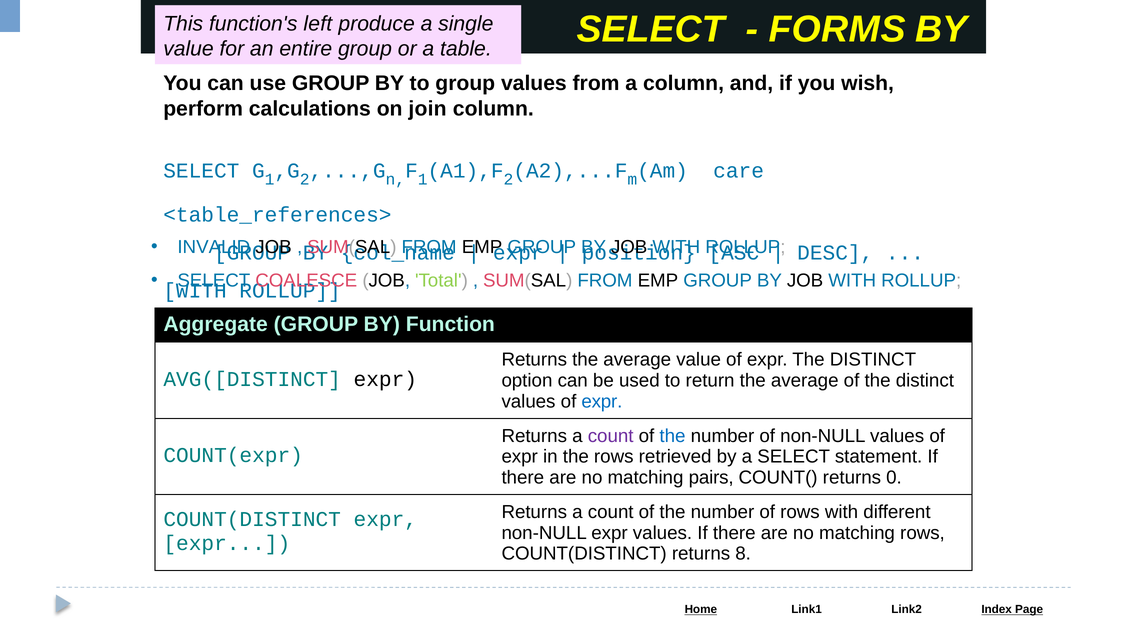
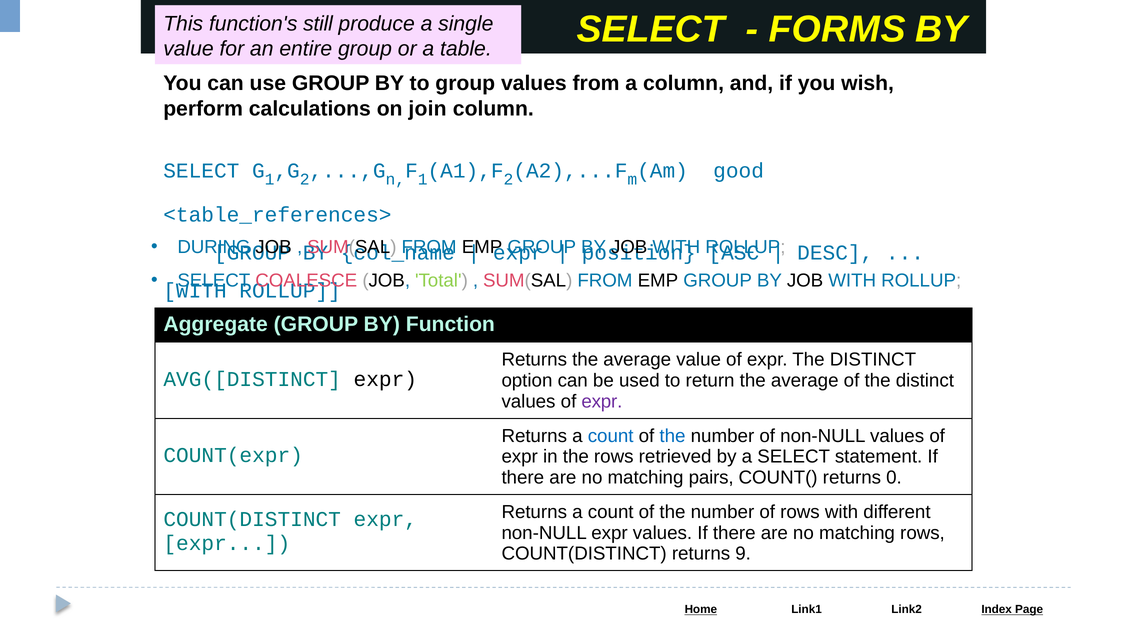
left: left -> still
care: care -> good
INVALID: INVALID -> DURING
expr at (602, 401) colour: blue -> purple
count at (611, 436) colour: purple -> blue
8: 8 -> 9
